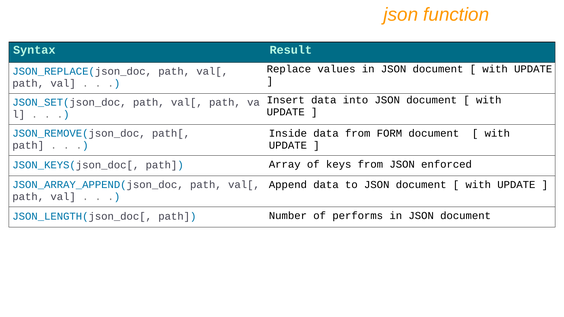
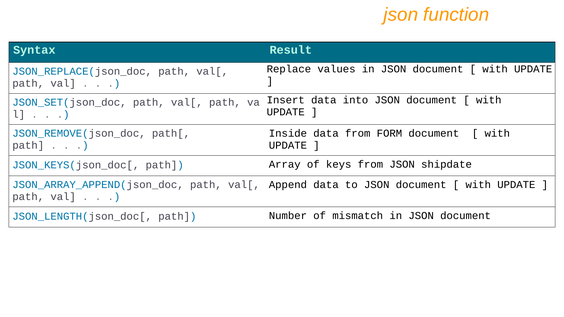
enforced: enforced -> shipdate
performs: performs -> mismatch
